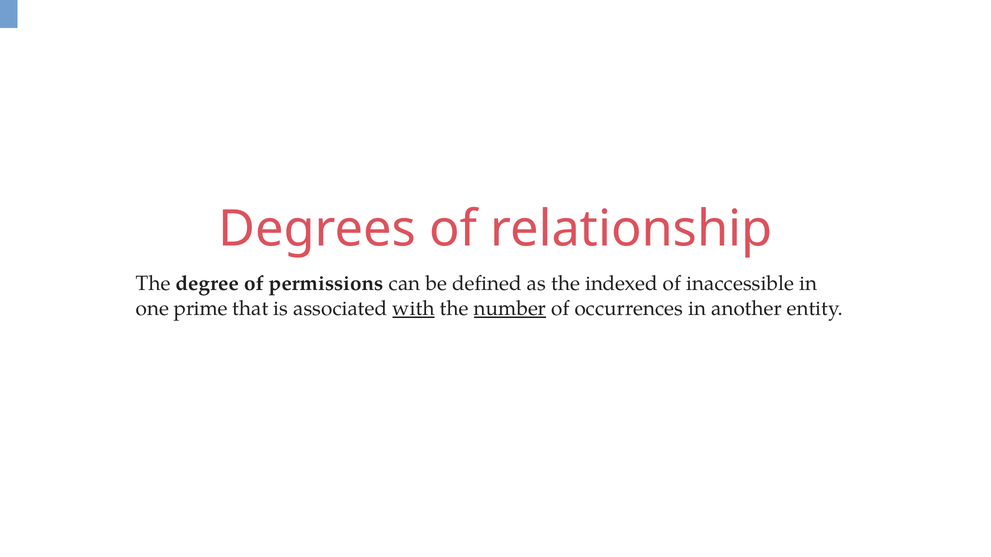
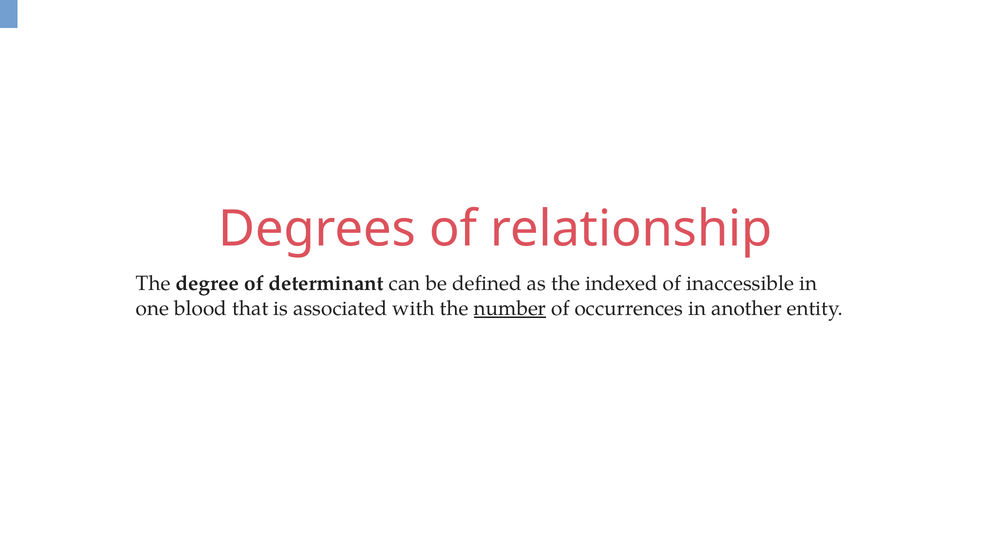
permissions: permissions -> determinant
prime: prime -> blood
with underline: present -> none
